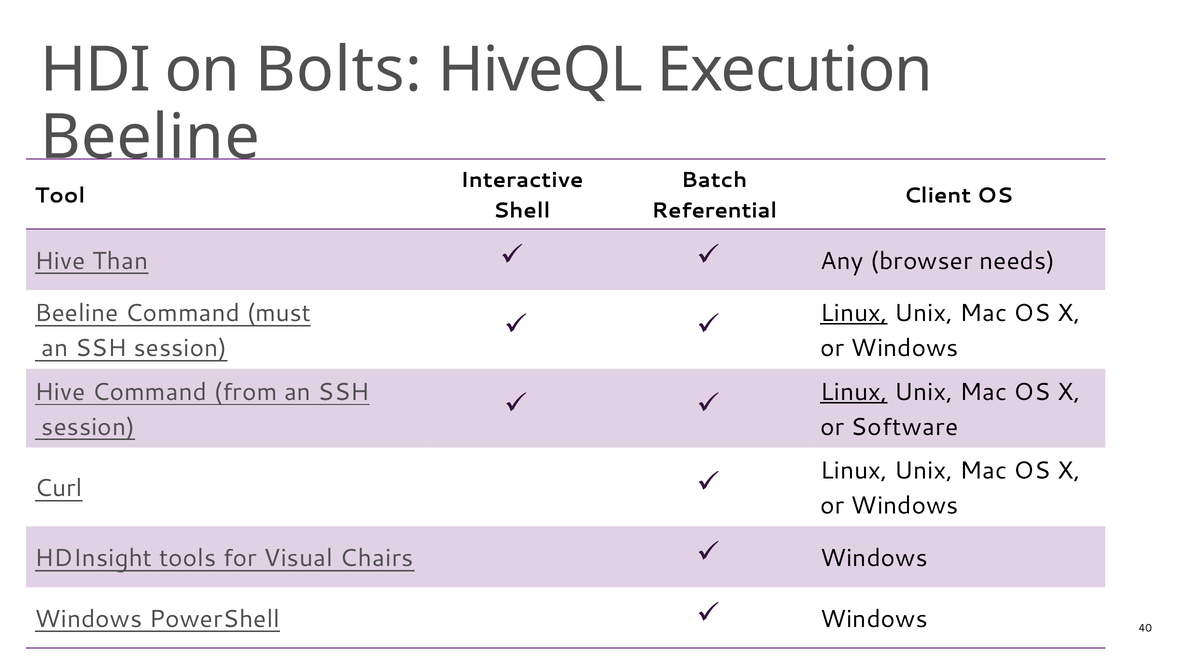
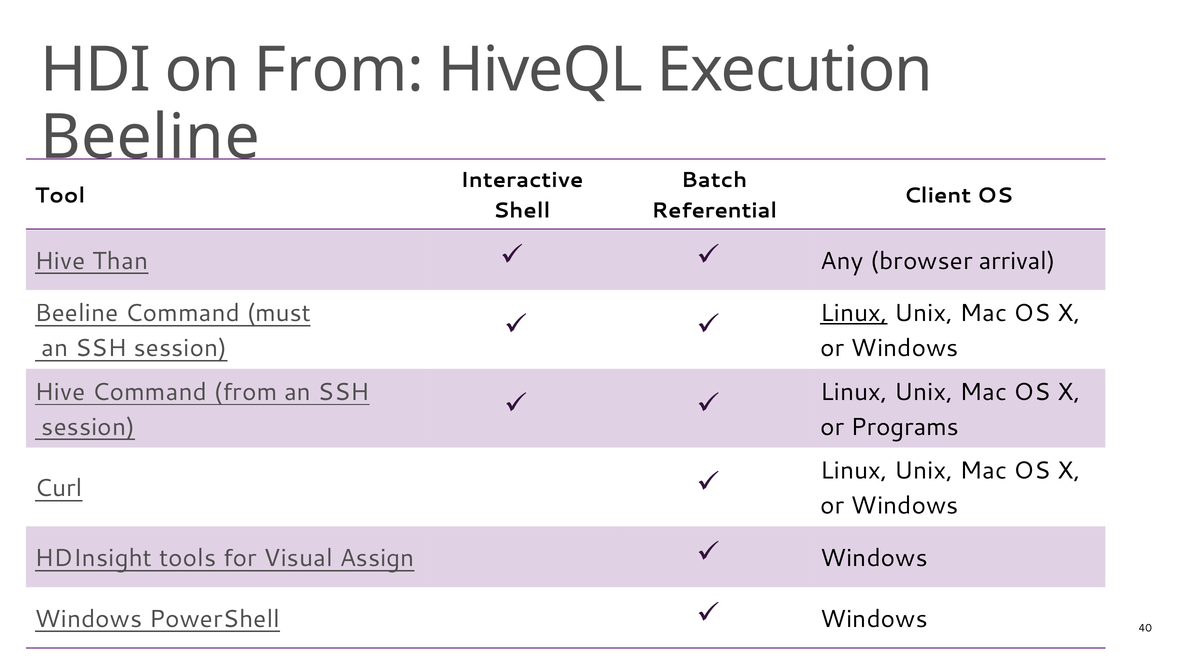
on Bolts: Bolts -> From
needs: needs -> arrival
Linux at (854, 392) underline: present -> none
Software: Software -> Programs
Chairs: Chairs -> Assign
